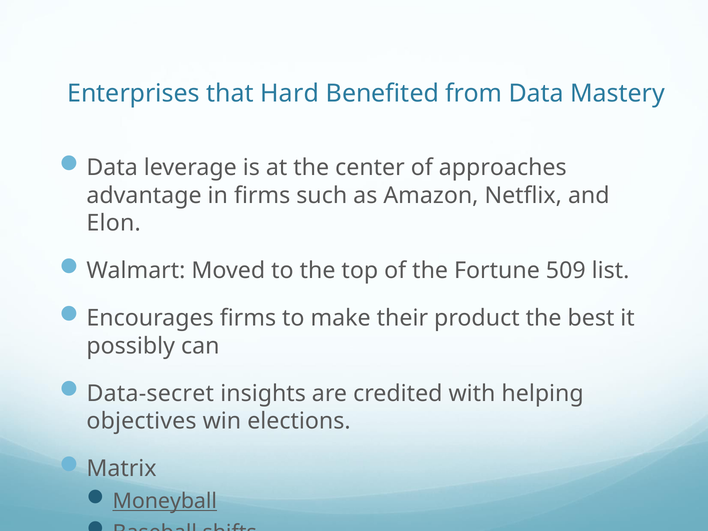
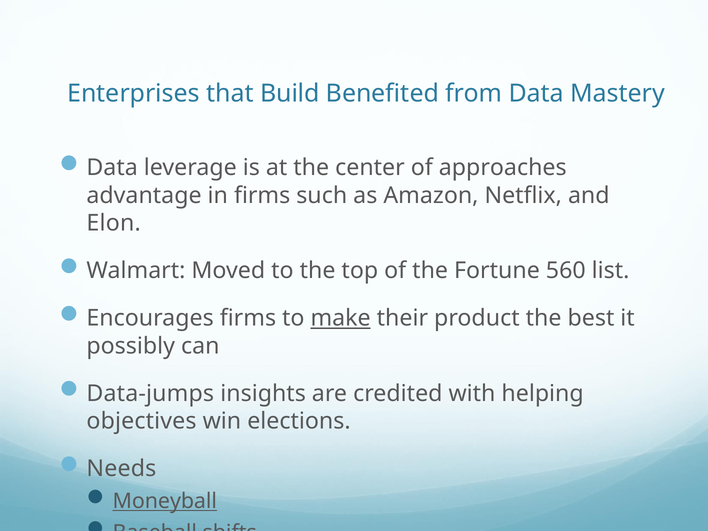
Hard: Hard -> Build
509: 509 -> 560
make underline: none -> present
Data-secret: Data-secret -> Data-jumps
Matrix: Matrix -> Needs
